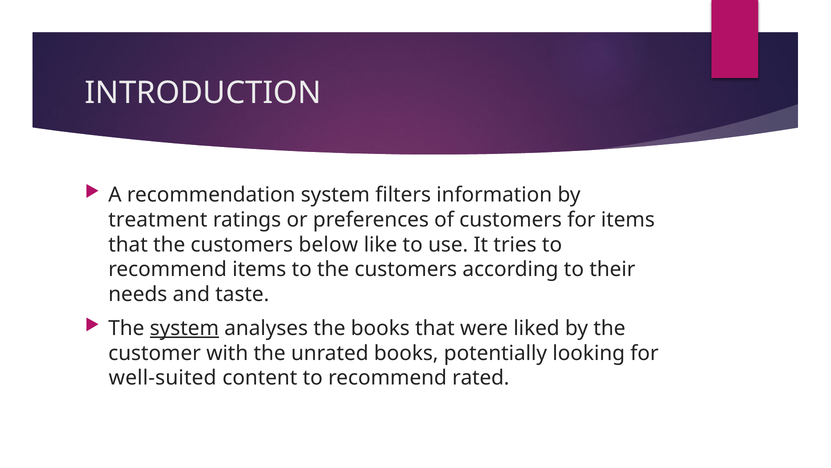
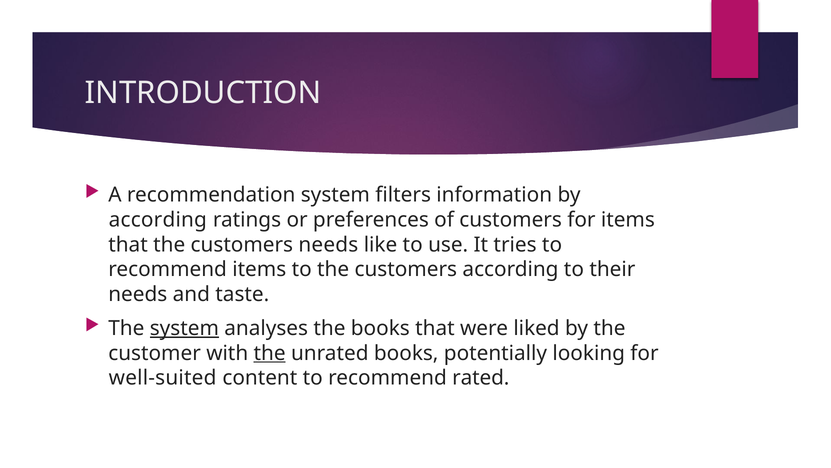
treatment at (158, 219): treatment -> according
customers below: below -> needs
the at (270, 353) underline: none -> present
